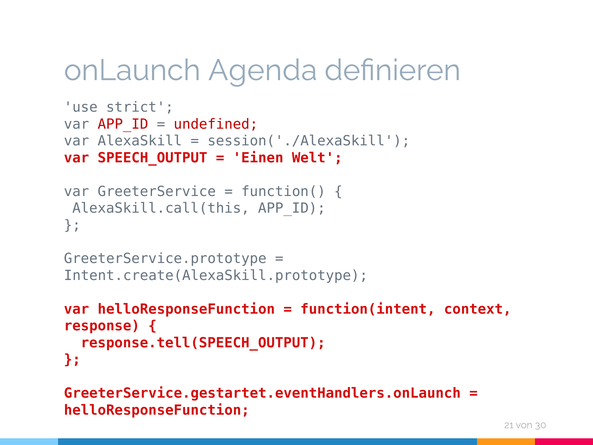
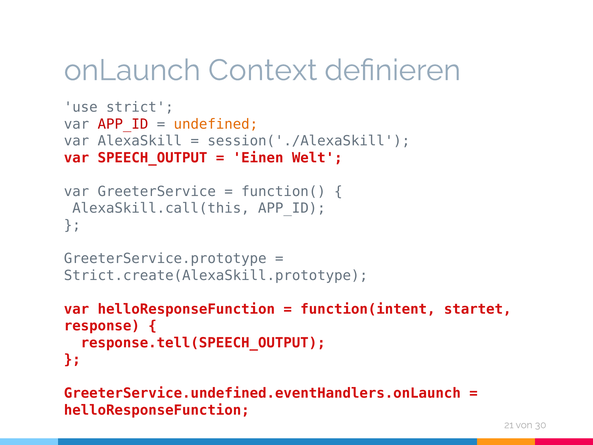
Agenda: Agenda -> Context
undefined colour: red -> orange
Intent.create(AlexaSkill.prototype: Intent.create(AlexaSkill.prototype -> Strict.create(AlexaSkill.prototype
context: context -> startet
GreeterService.gestartet.eventHandlers.onLaunch: GreeterService.gestartet.eventHandlers.onLaunch -> GreeterService.undefined.eventHandlers.onLaunch
